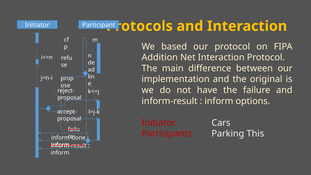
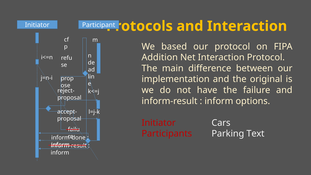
This: This -> Text
